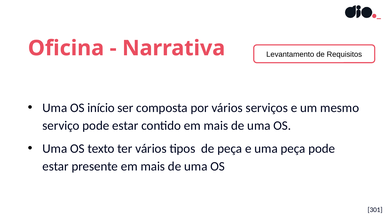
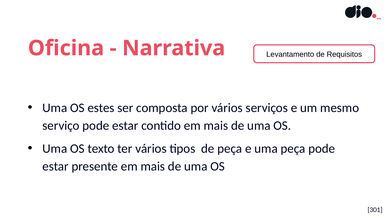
início: início -> estes
